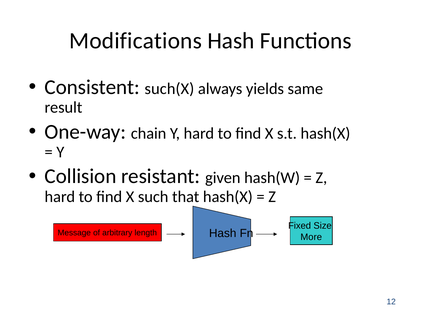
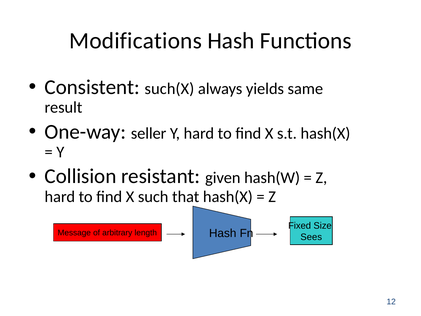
chain: chain -> seller
More: More -> Sees
